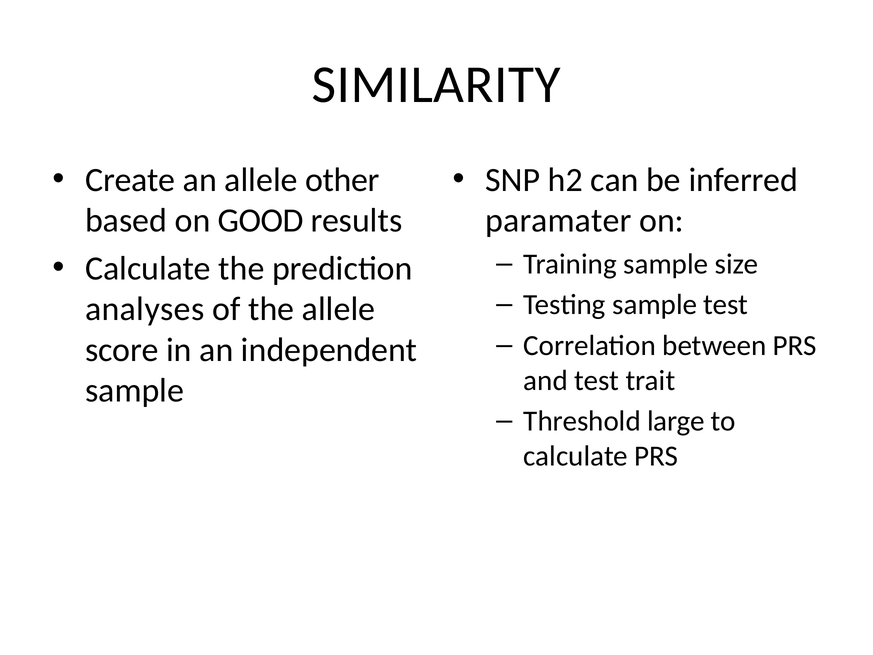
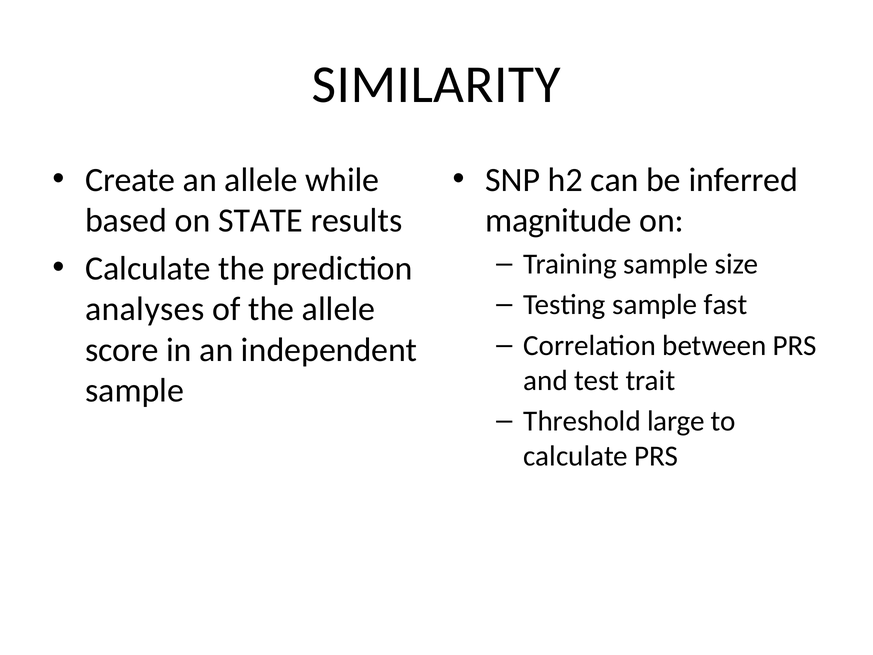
other: other -> while
GOOD: GOOD -> STATE
paramater: paramater -> magnitude
sample test: test -> fast
